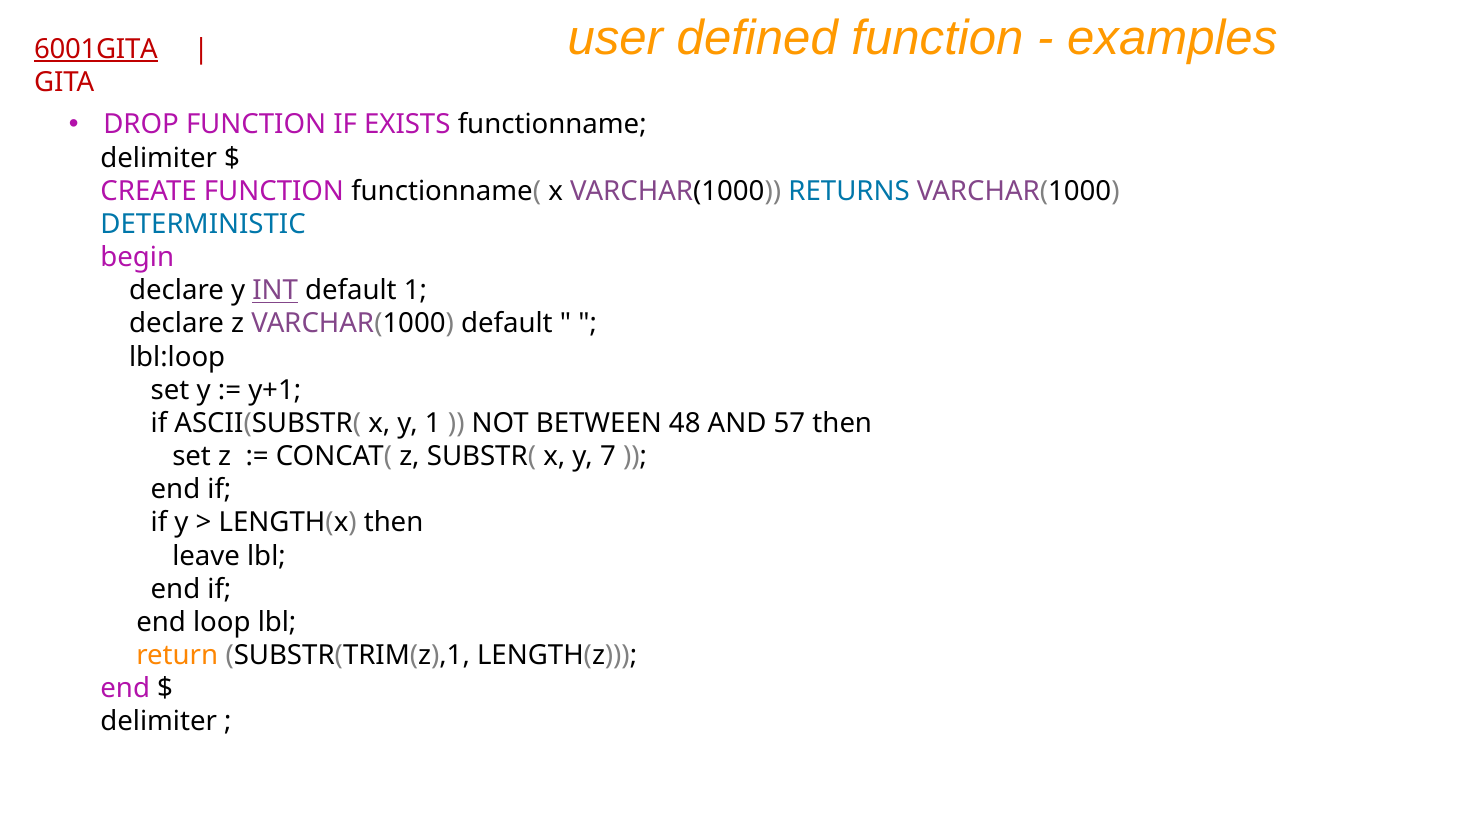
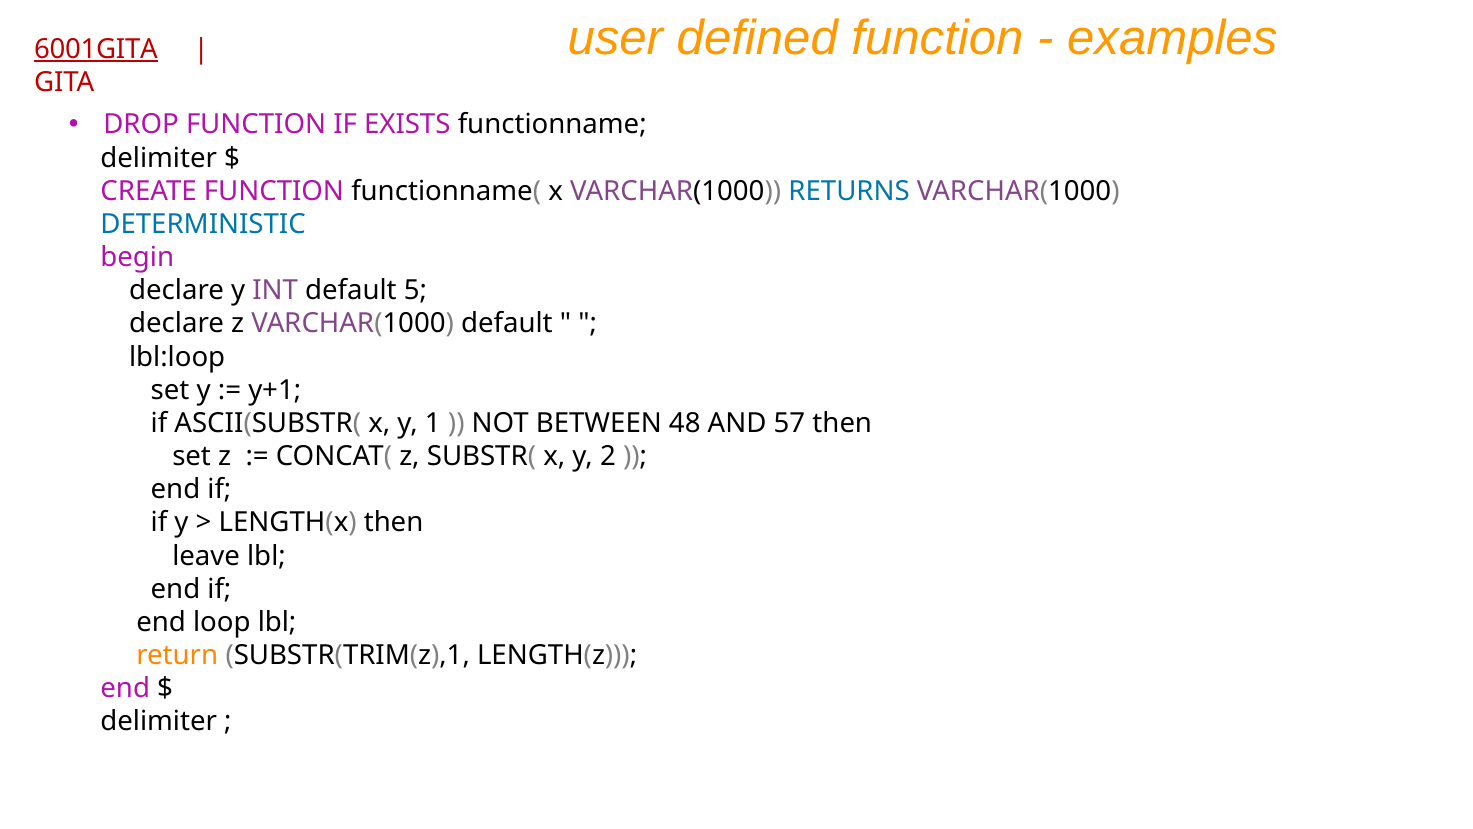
INT underline: present -> none
default 1: 1 -> 5
7: 7 -> 2
